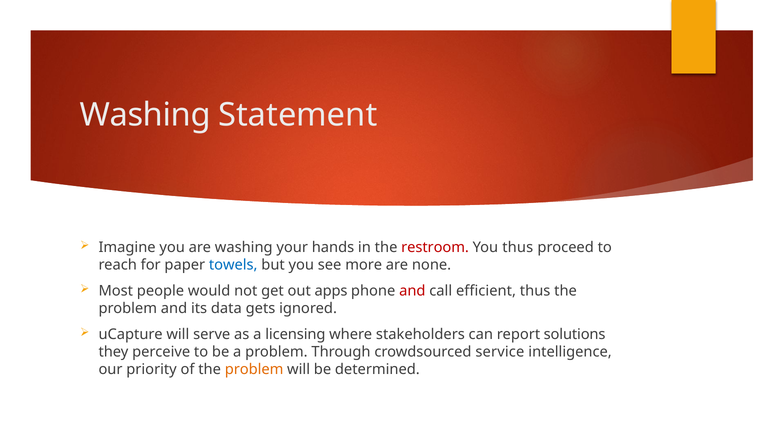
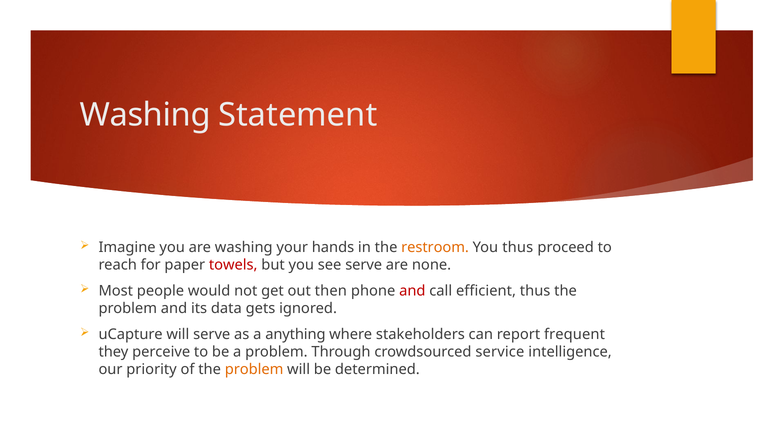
restroom colour: red -> orange
towels colour: blue -> red
see more: more -> serve
apps: apps -> then
licensing: licensing -> anything
solutions: solutions -> frequent
